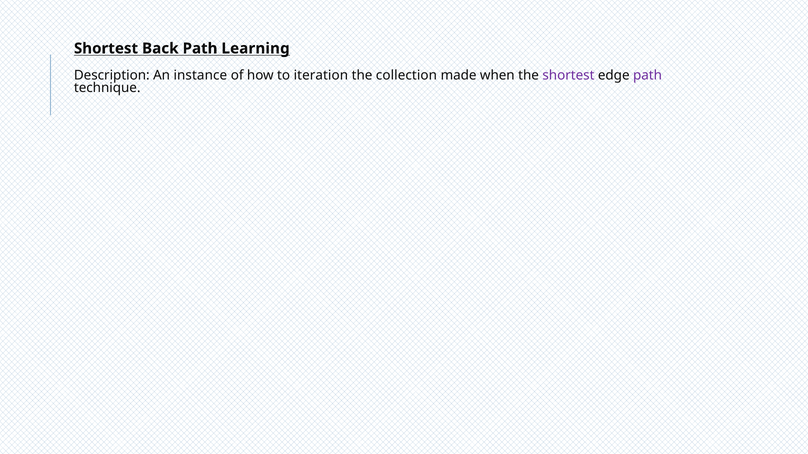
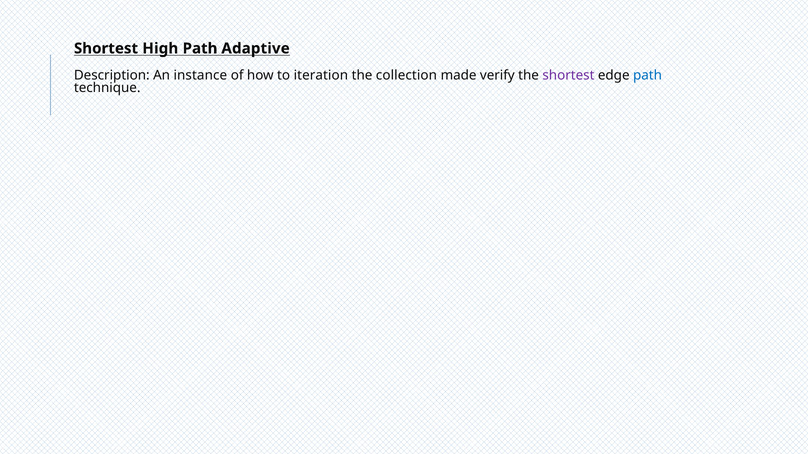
Back: Back -> High
Learning: Learning -> Adaptive
when: when -> verify
path at (648, 75) colour: purple -> blue
